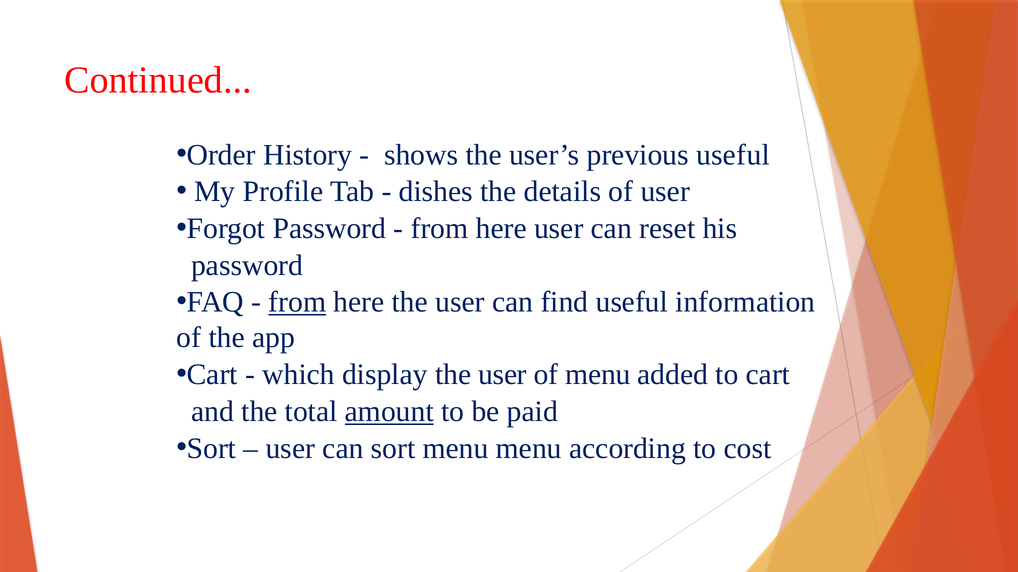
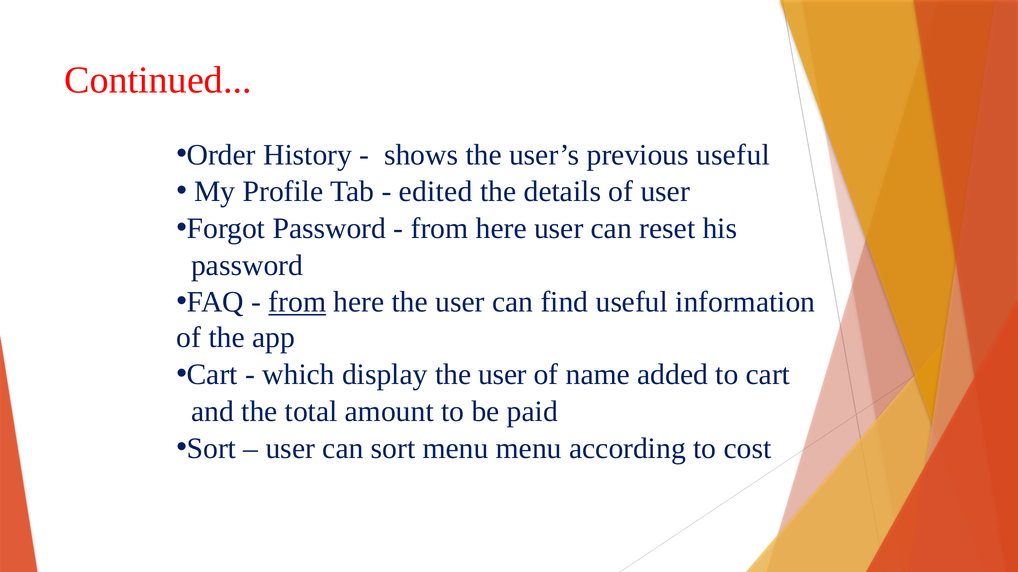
dishes: dishes -> edited
of menu: menu -> name
amount underline: present -> none
